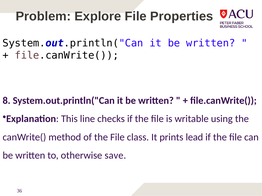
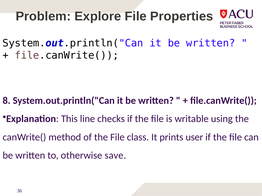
lead: lead -> user
